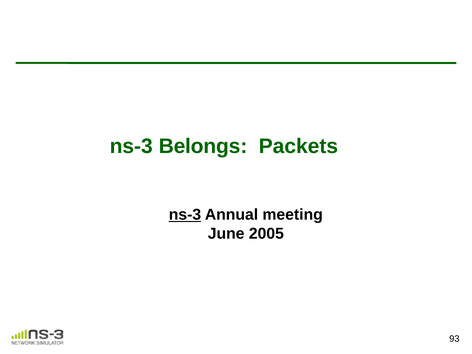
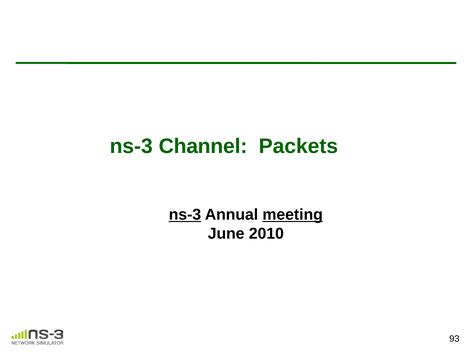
Belongs: Belongs -> Channel
meeting underline: none -> present
2005: 2005 -> 2010
